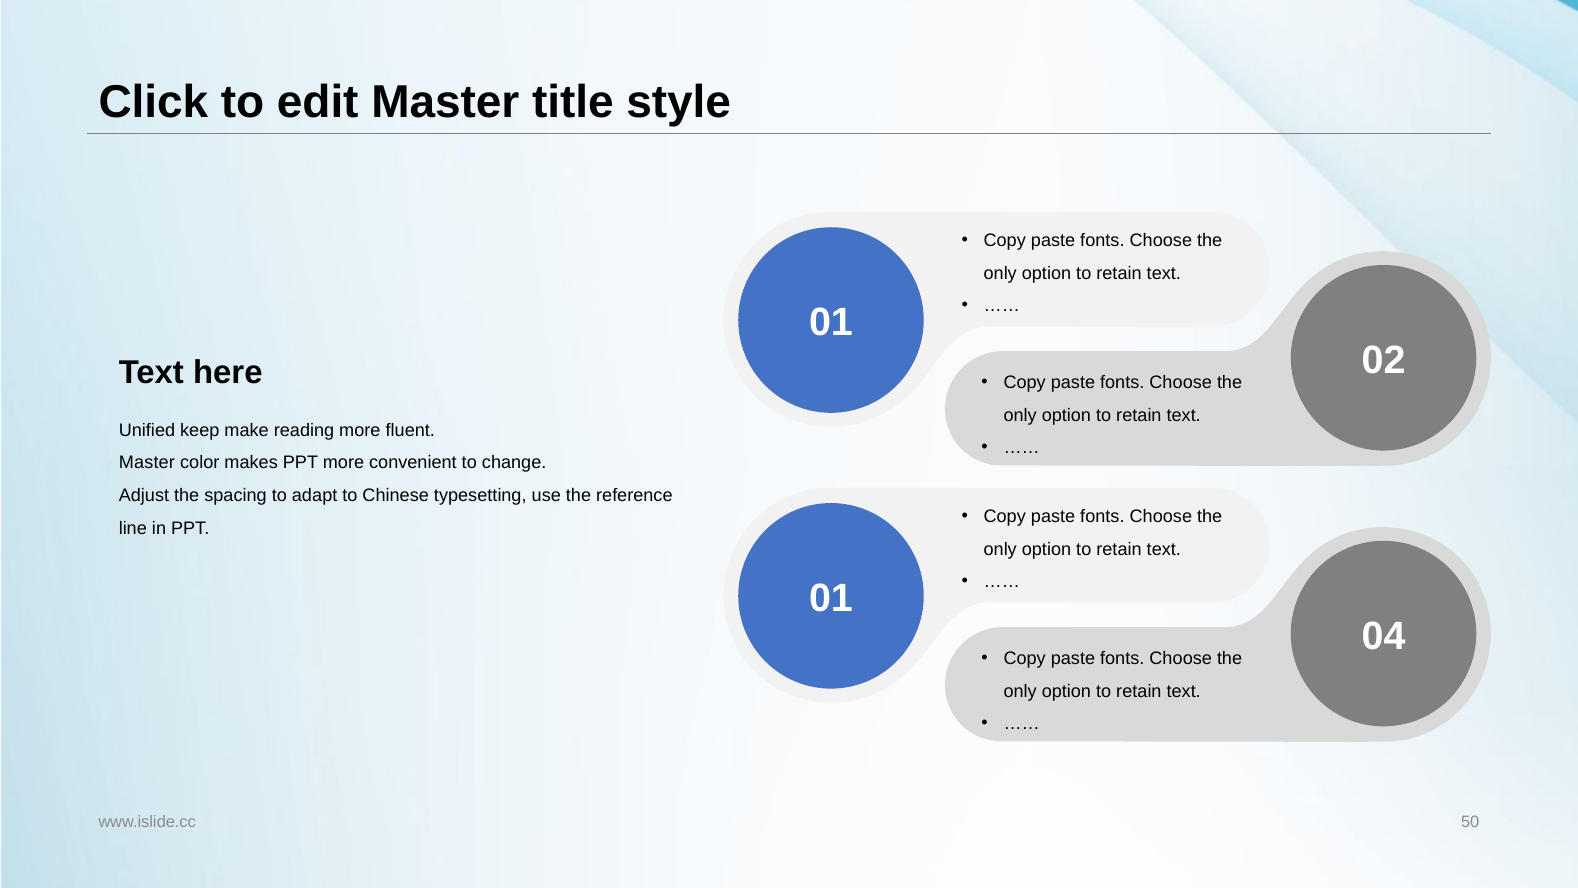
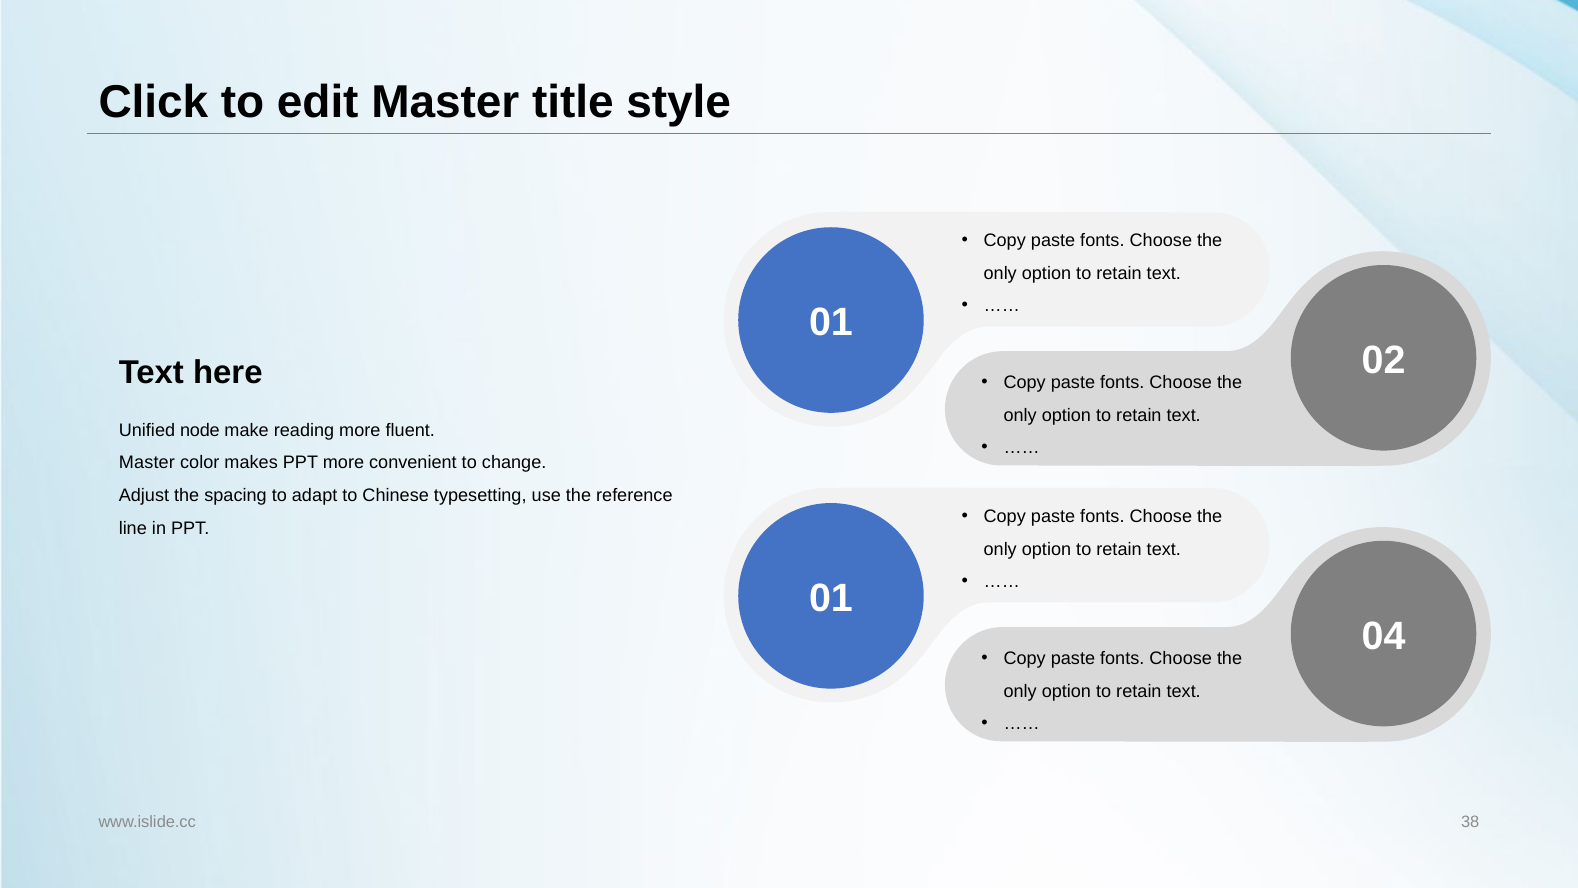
keep: keep -> node
50: 50 -> 38
